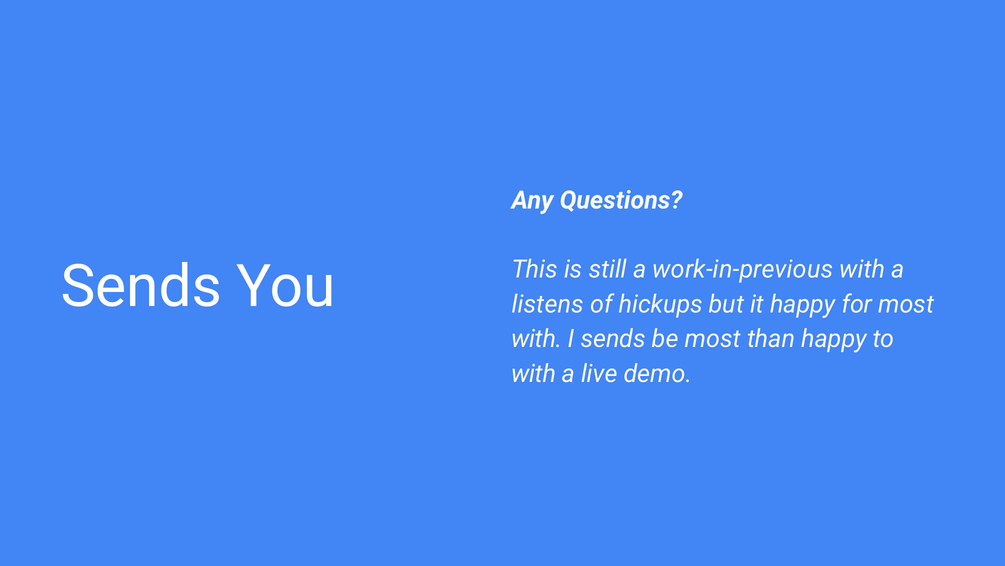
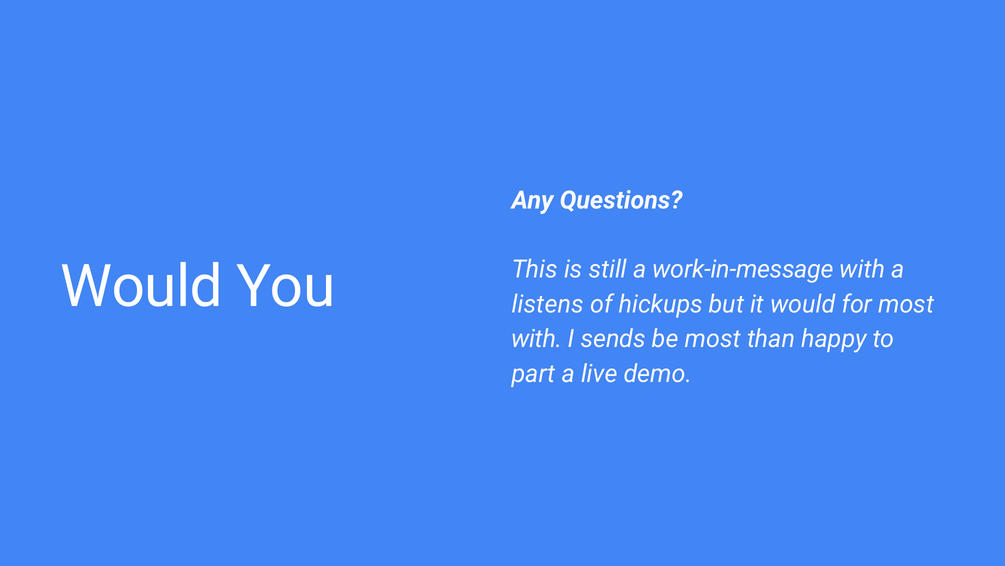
work-in-previous: work-in-previous -> work-in-message
Sends at (141, 287): Sends -> Would
it happy: happy -> would
with at (534, 373): with -> part
